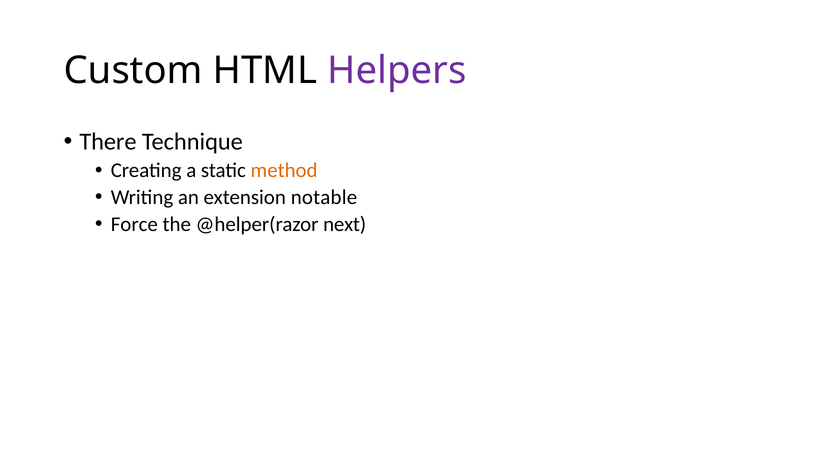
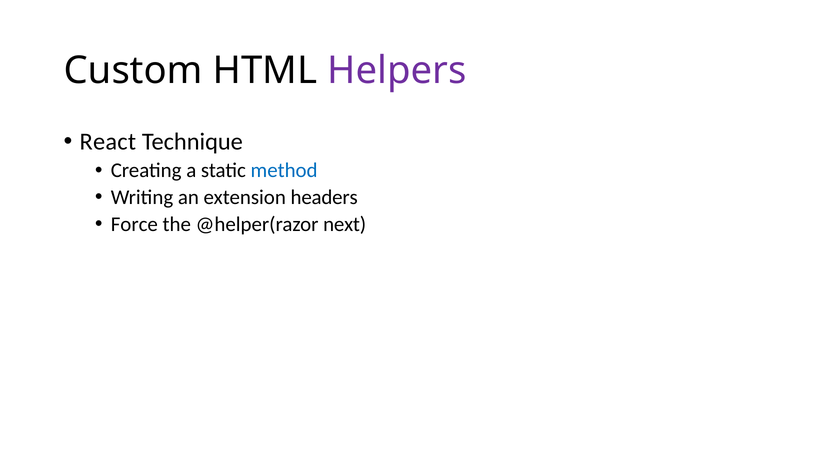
There: There -> React
method colour: orange -> blue
notable: notable -> headers
